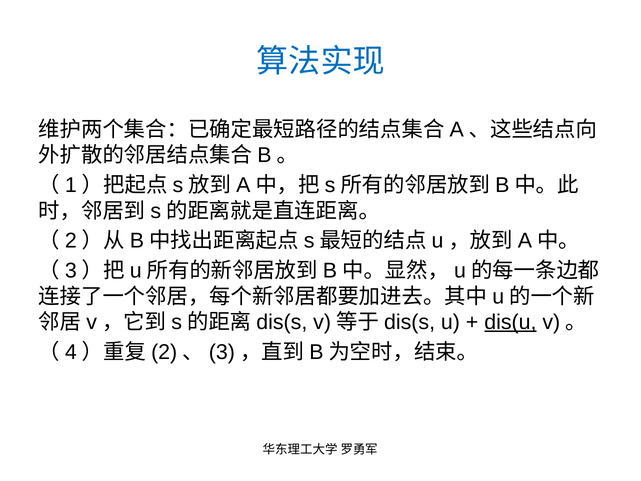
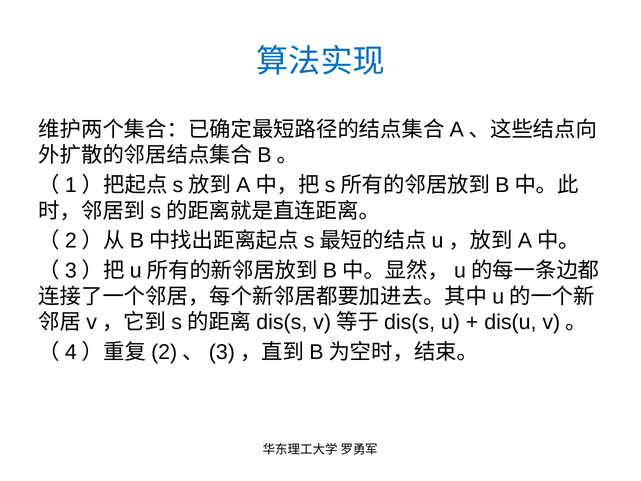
dis(u underline: present -> none
